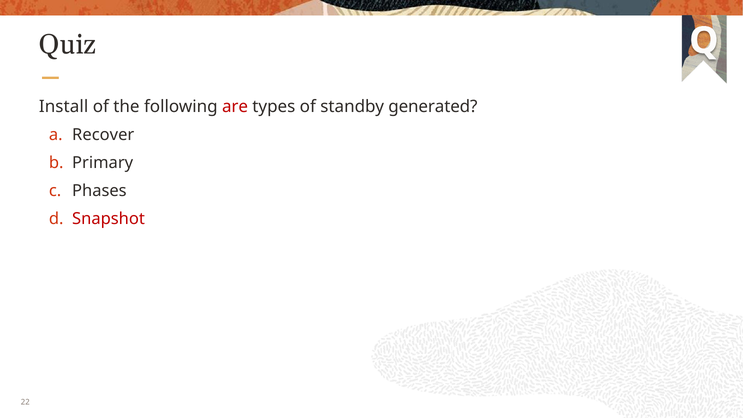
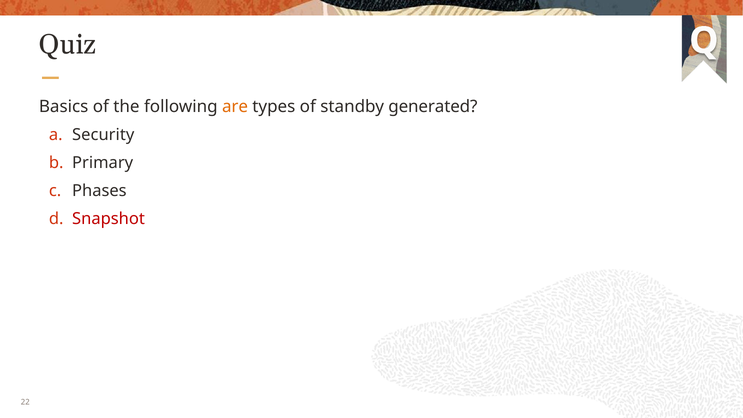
Install: Install -> Basics
are colour: red -> orange
Recover: Recover -> Security
